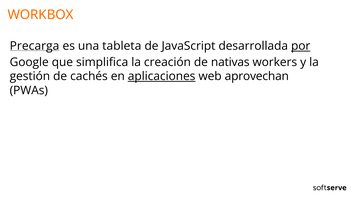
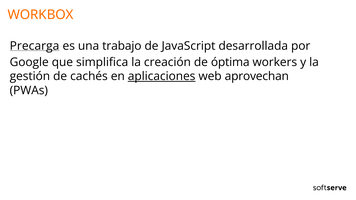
tableta: tableta -> trabajo
por underline: present -> none
nativas: nativas -> óptima
